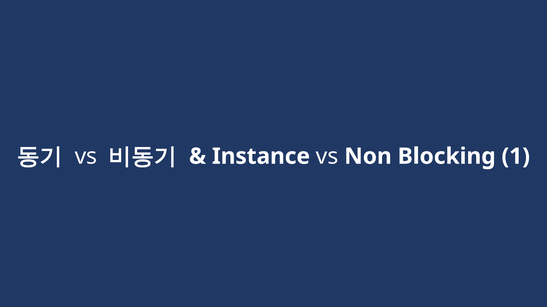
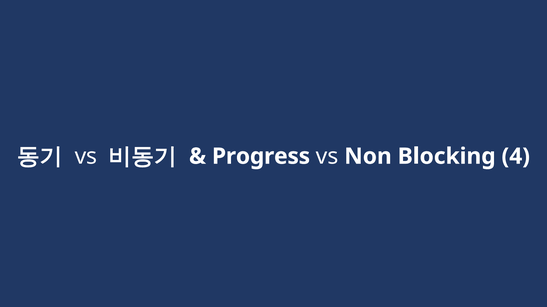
Instance: Instance -> Progress
1: 1 -> 4
